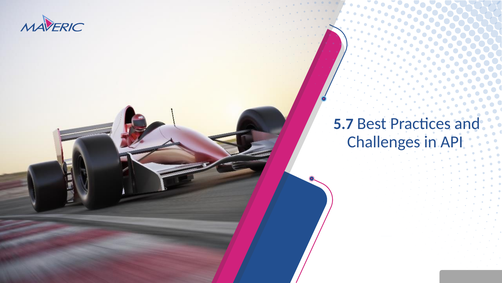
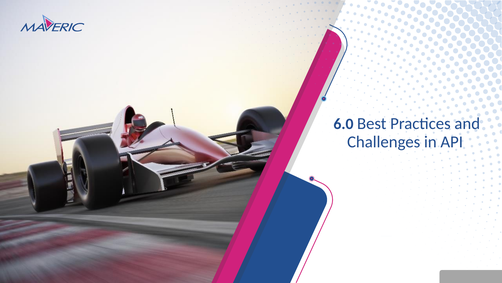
5.7: 5.7 -> 6.0
